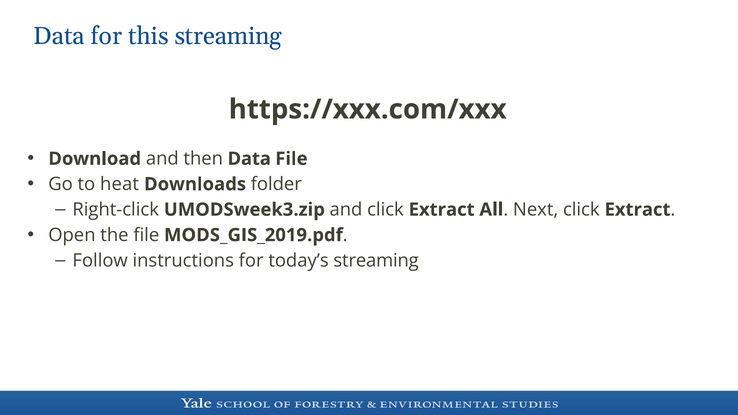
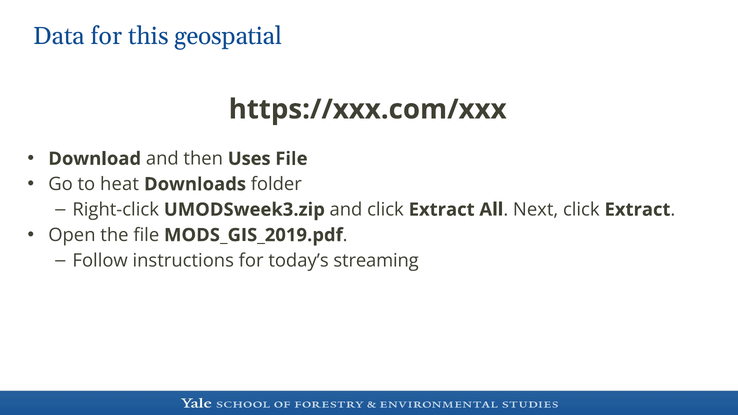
this streaming: streaming -> geospatial
then Data: Data -> Uses
